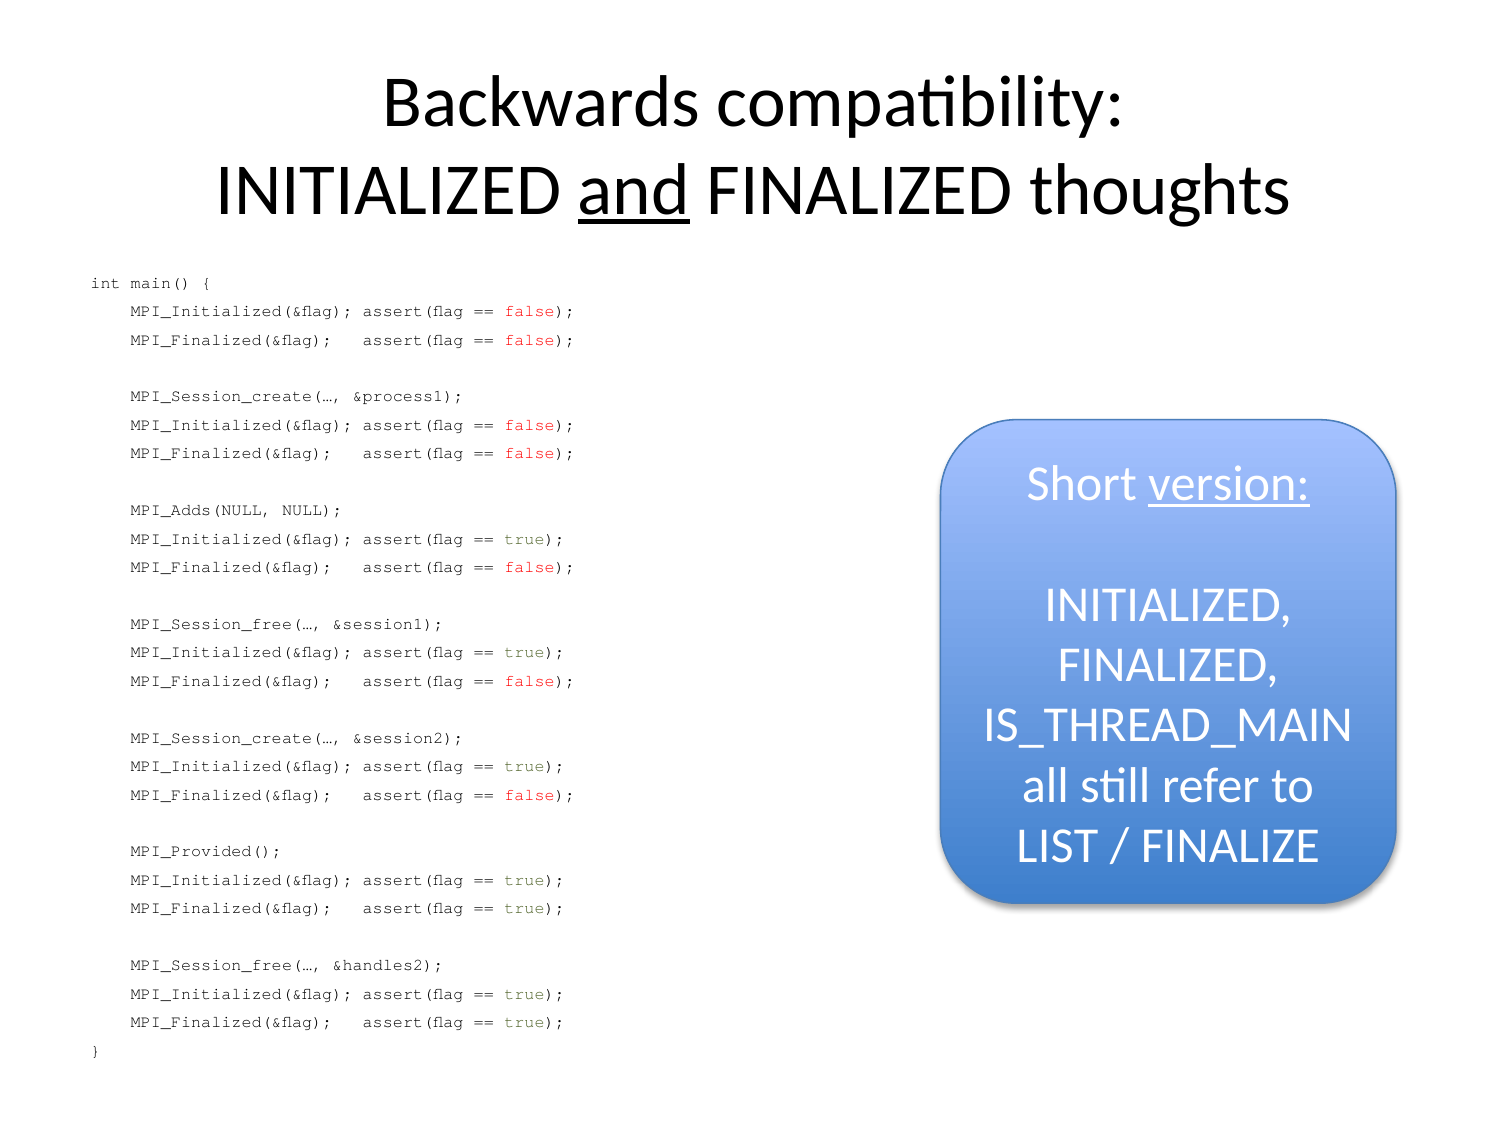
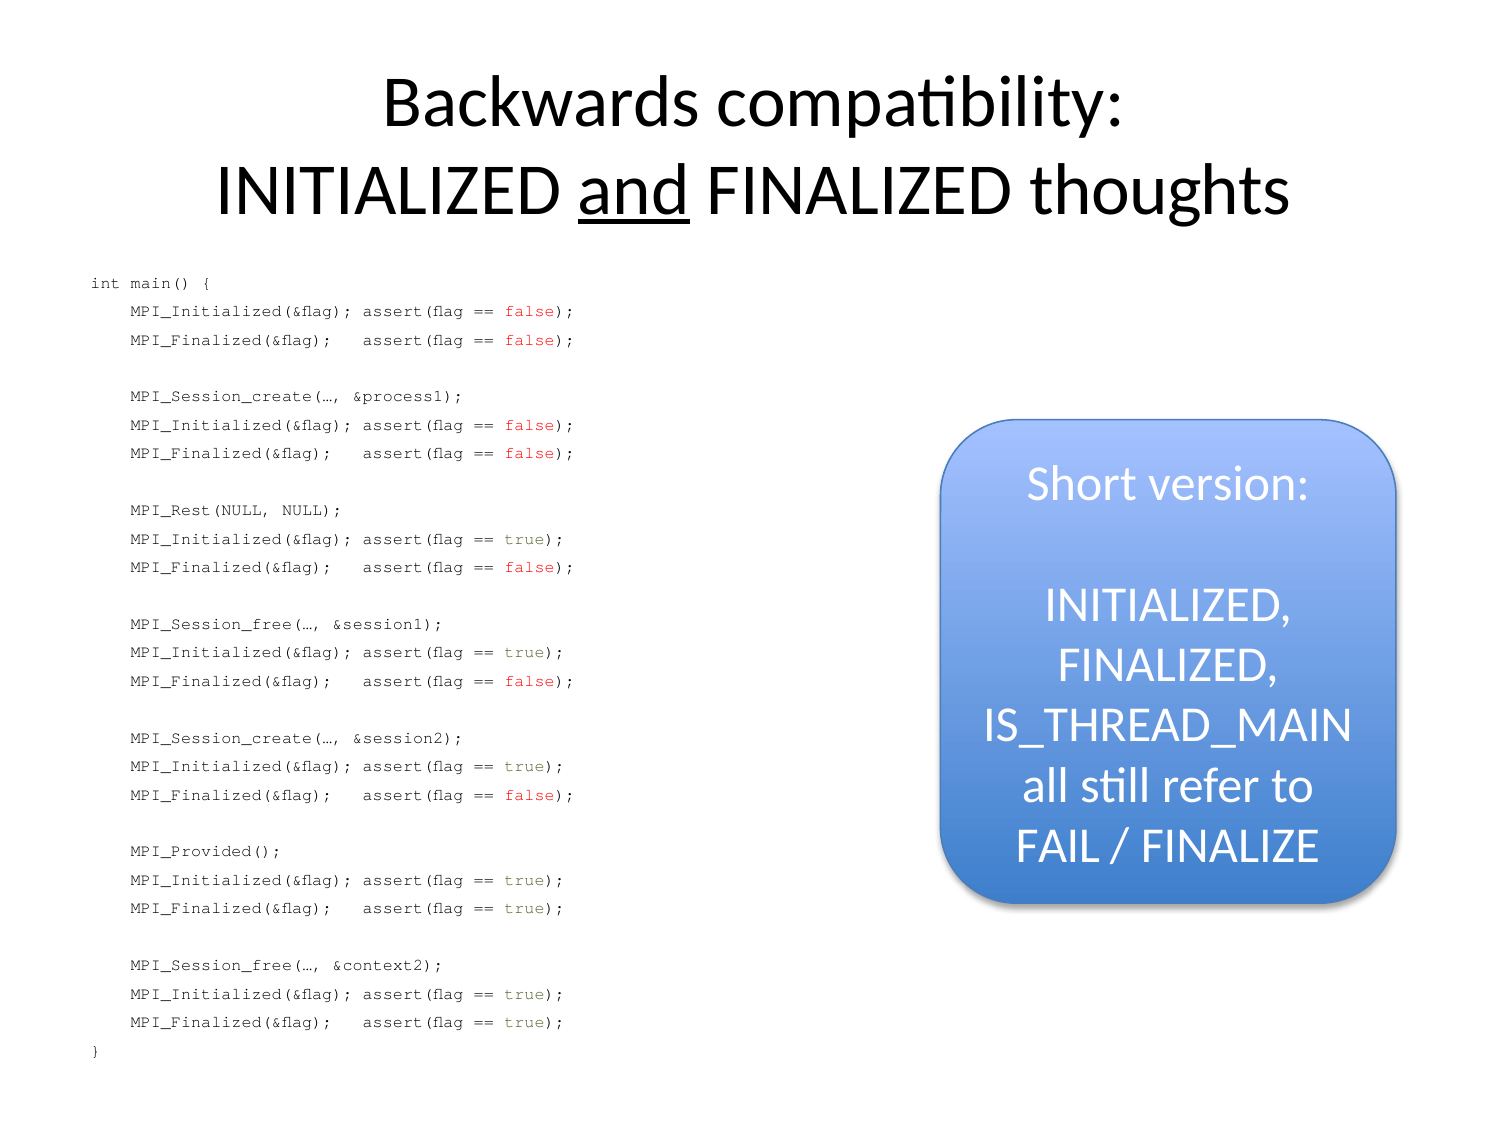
version underline: present -> none
MPI_Adds(NULL: MPI_Adds(NULL -> MPI_Rest(NULL
LIST: LIST -> FAIL
&handles2: &handles2 -> &context2
